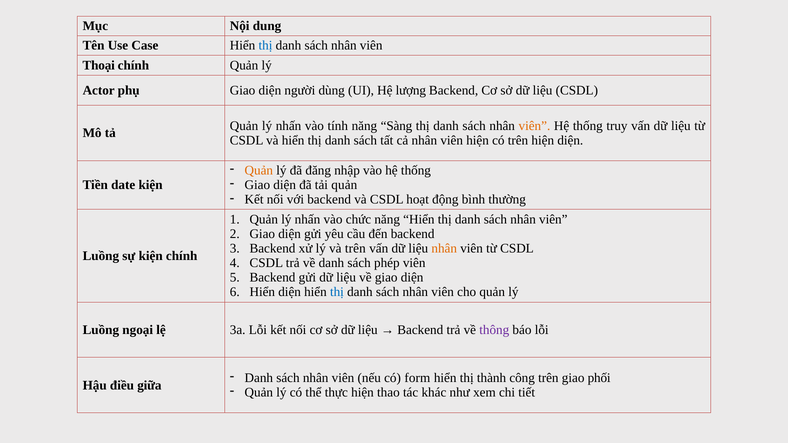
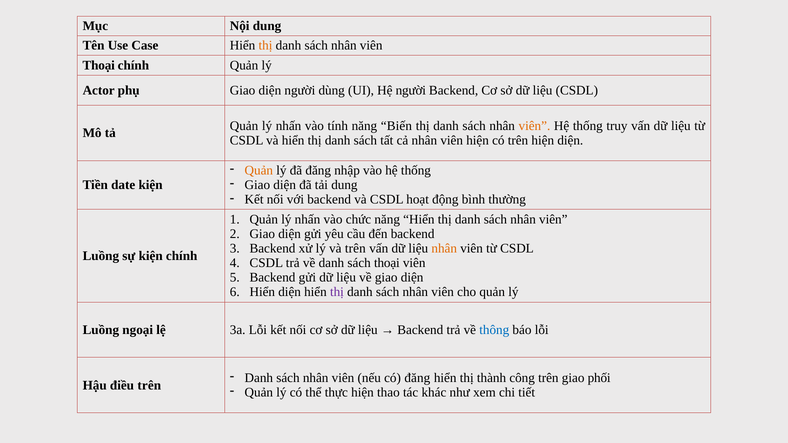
thị at (266, 46) colour: blue -> orange
Hệ lượng: lượng -> người
Sàng: Sàng -> Biến
tải quản: quản -> dung
sách phép: phép -> thoại
thị at (337, 292) colour: blue -> purple
thông colour: purple -> blue
có form: form -> đăng
điều giữa: giữa -> trên
